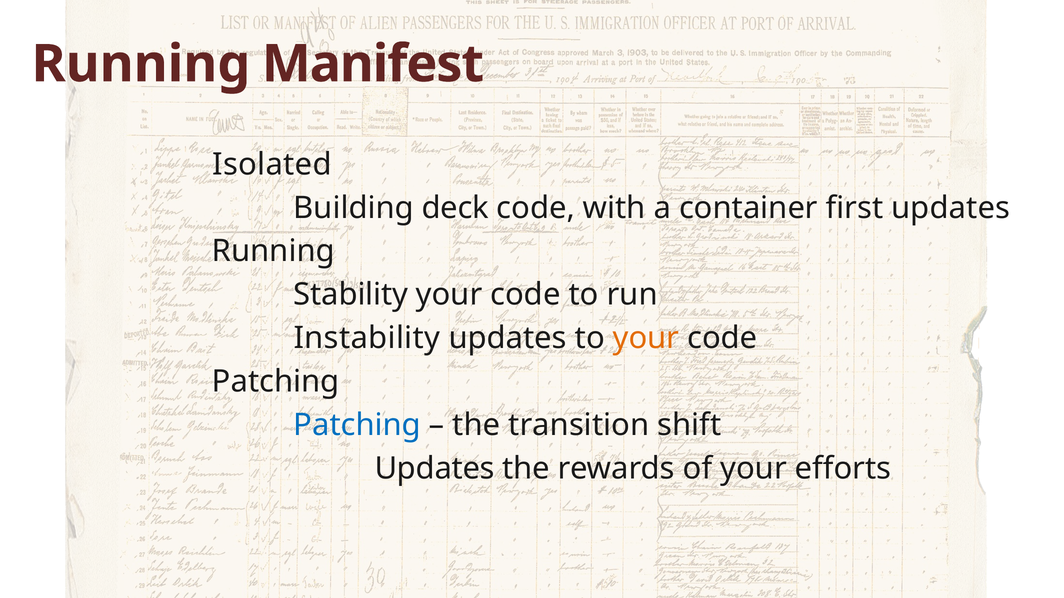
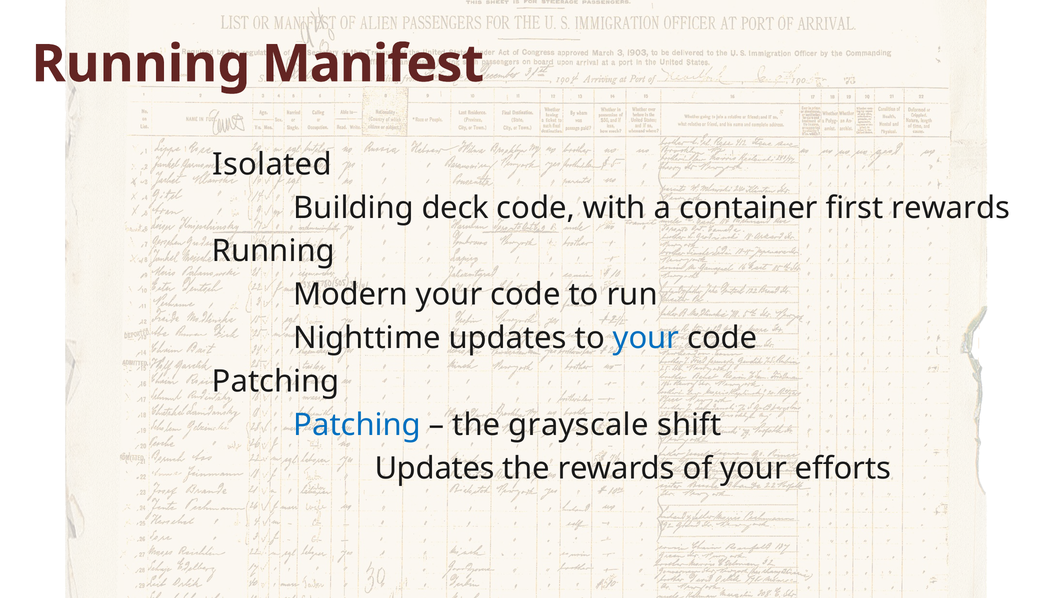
first updates: updates -> rewards
Stability: Stability -> Modern
Instability: Instability -> Nighttime
your at (646, 338) colour: orange -> blue
transition: transition -> grayscale
